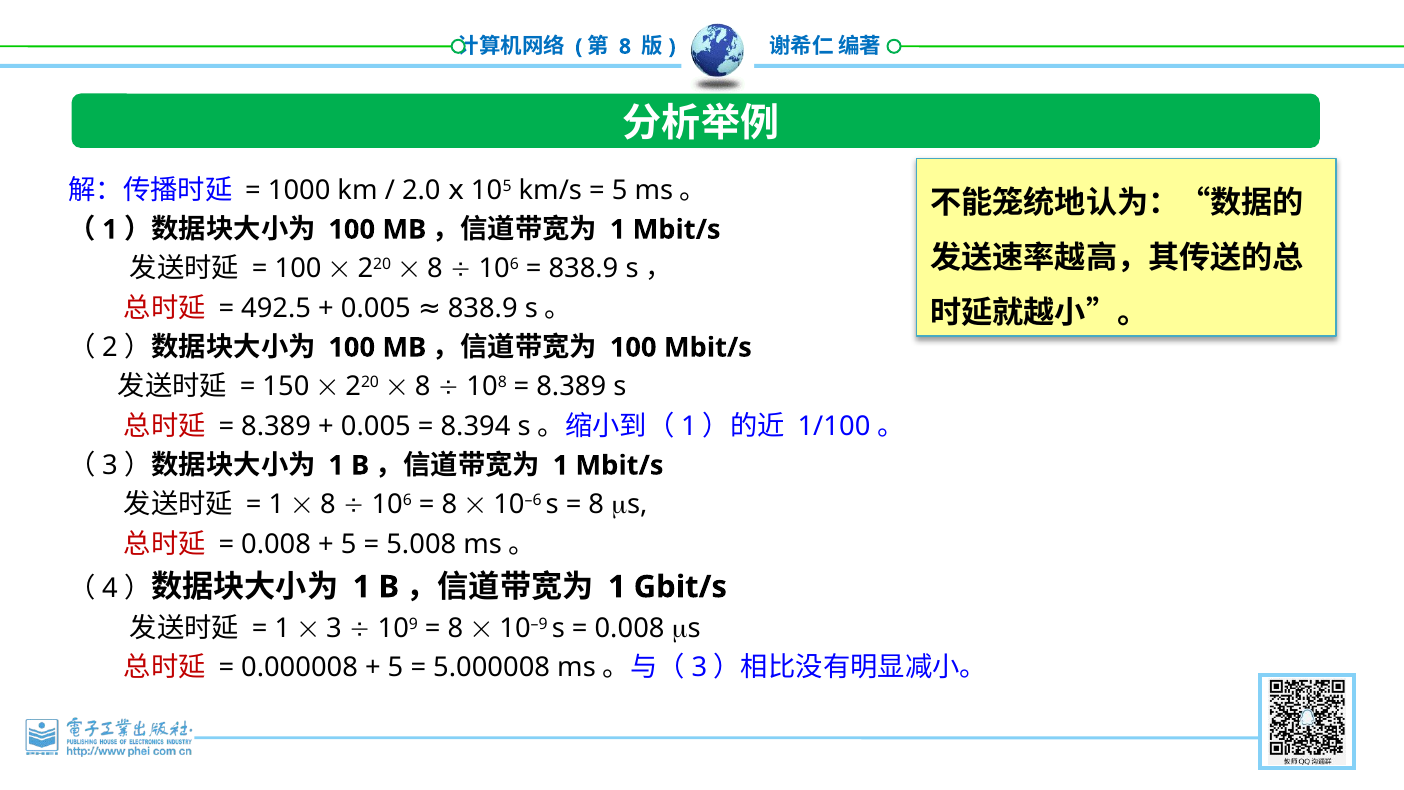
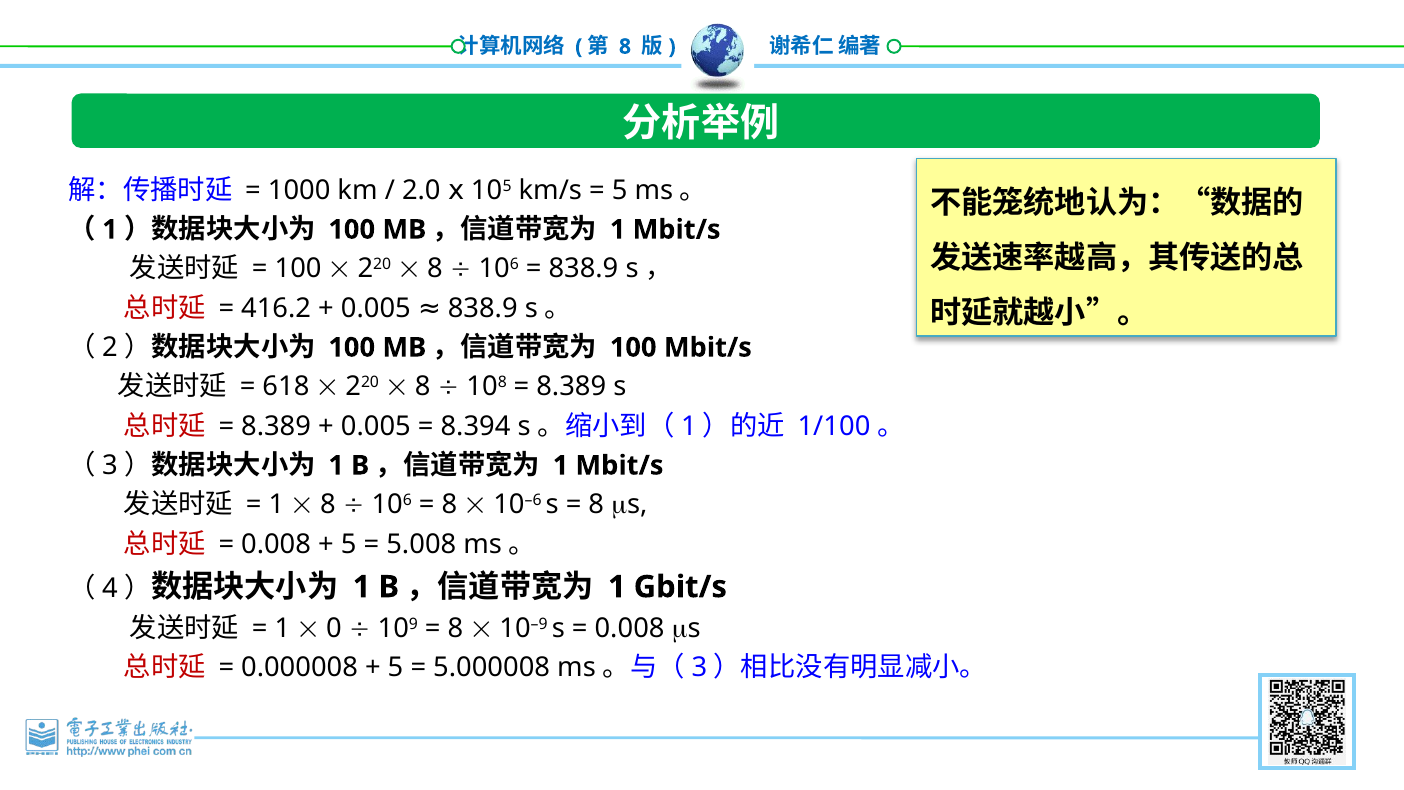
492.5: 492.5 -> 416.2
150: 150 -> 618
3: 3 -> 0
